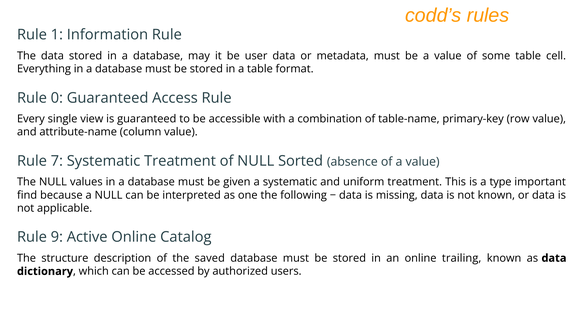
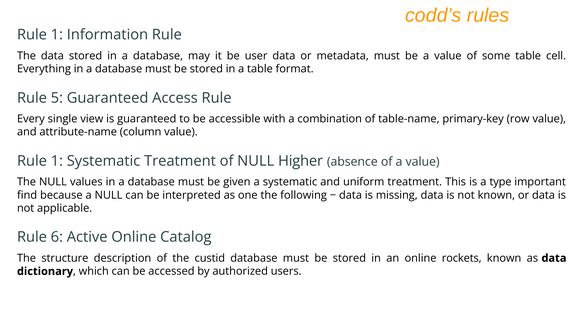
0: 0 -> 5
7 at (57, 161): 7 -> 1
Sorted: Sorted -> Higher
9: 9 -> 6
saved: saved -> custid
trailing: trailing -> rockets
